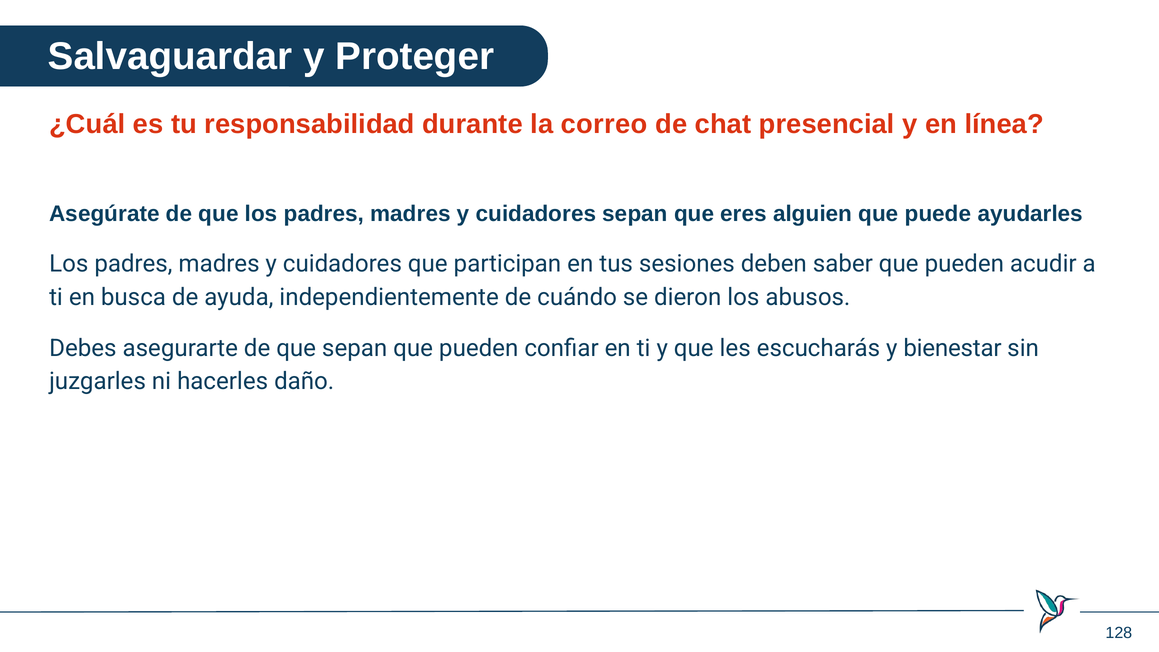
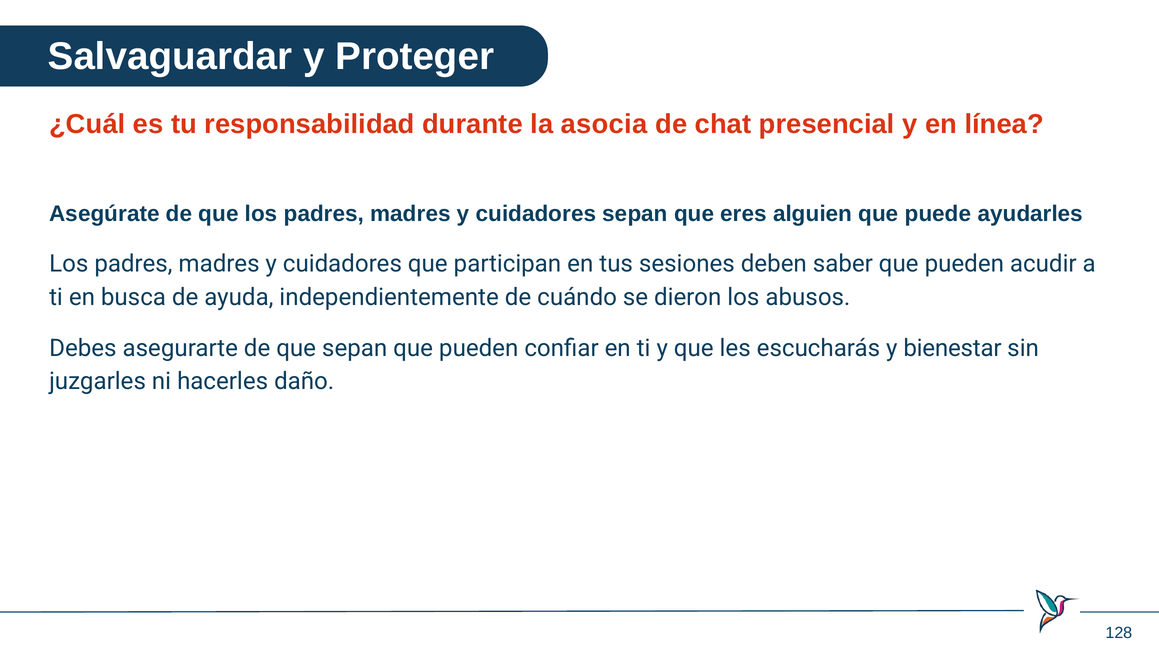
correo: correo -> asocia
